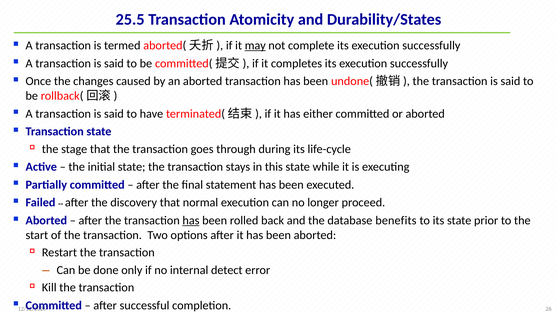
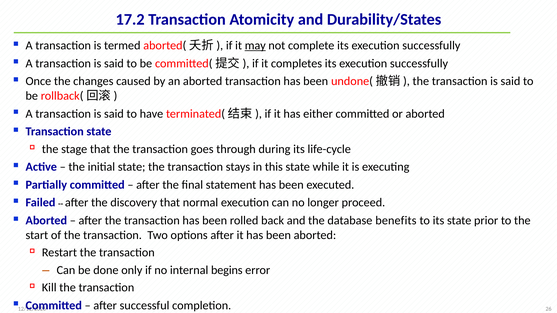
25.5: 25.5 -> 17.2
has at (191, 221) underline: present -> none
detect: detect -> begins
